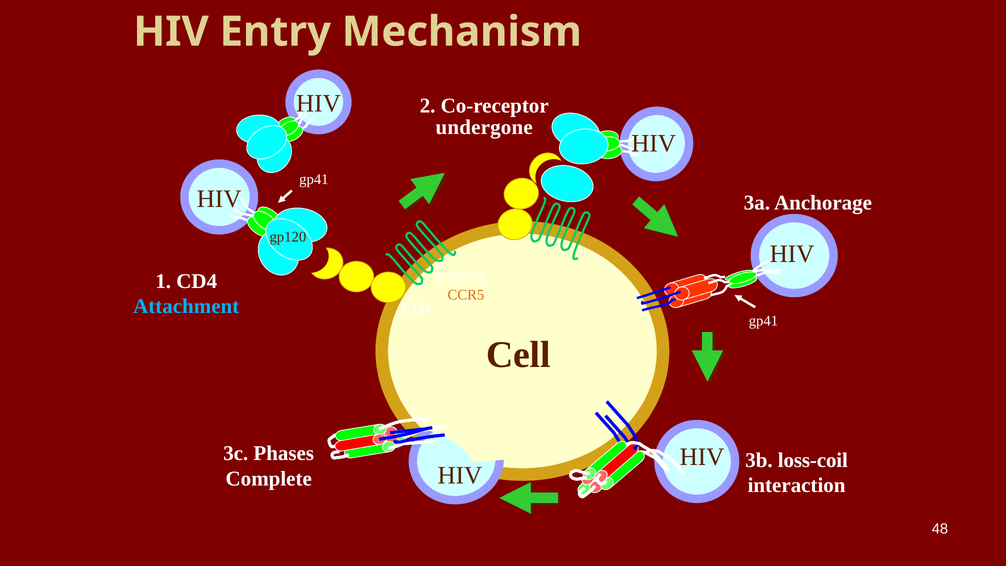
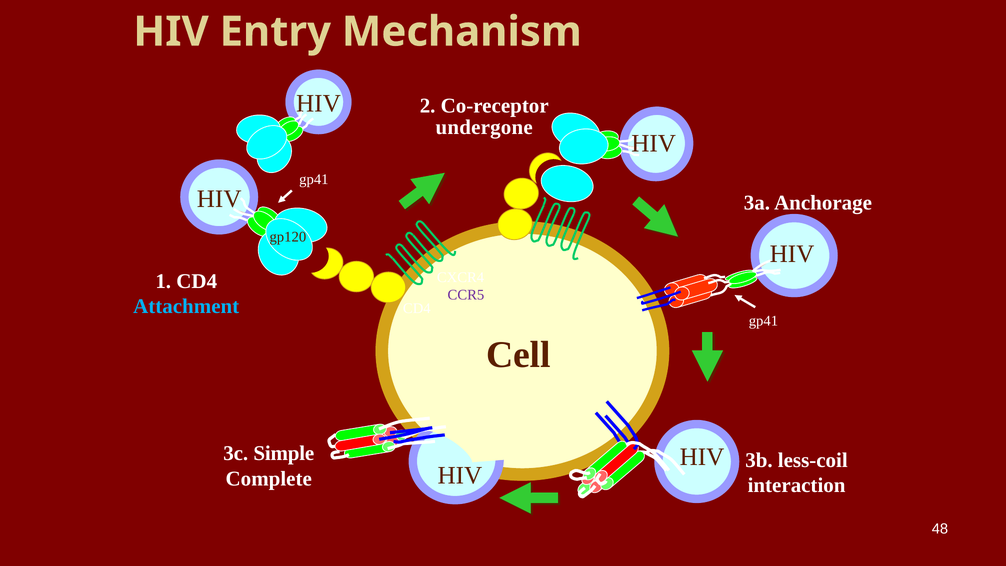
CCR5 colour: orange -> purple
Phases: Phases -> Simple
loss-coil: loss-coil -> less-coil
